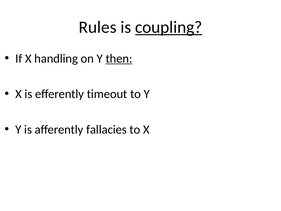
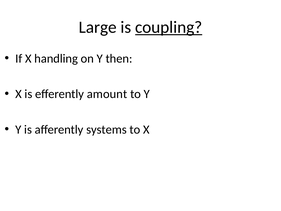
Rules: Rules -> Large
then underline: present -> none
timeout: timeout -> amount
fallacies: fallacies -> systems
